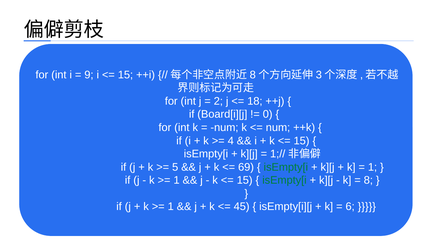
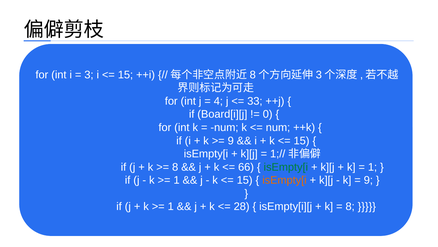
9: 9 -> 3
2: 2 -> 4
18: 18 -> 33
4 at (231, 140): 4 -> 9
5 at (175, 167): 5 -> 8
69: 69 -> 66
isEmpty[i at (284, 180) colour: green -> orange
8 at (368, 180): 8 -> 9
45: 45 -> 28
6 at (350, 206): 6 -> 8
